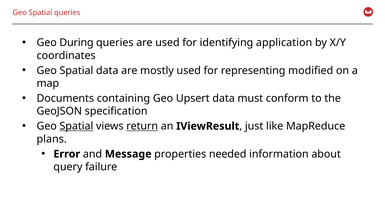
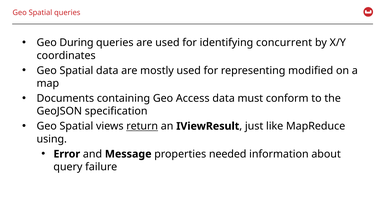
application: application -> concurrent
Upsert: Upsert -> Access
Spatial at (76, 126) underline: present -> none
plans: plans -> using
